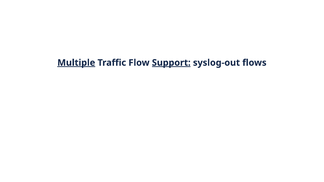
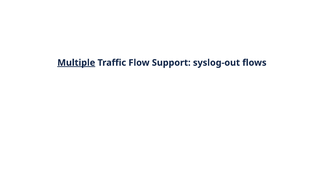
Support underline: present -> none
